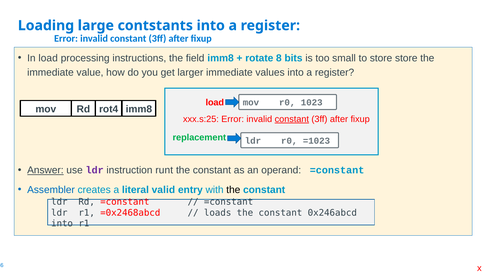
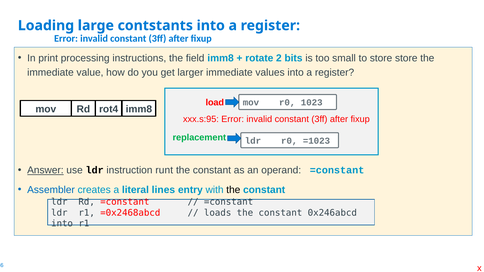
In load: load -> print
8: 8 -> 2
xxx.s:25: xxx.s:25 -> xxx.s:95
constant at (292, 119) underline: present -> none
ldr at (95, 170) colour: purple -> black
valid: valid -> lines
